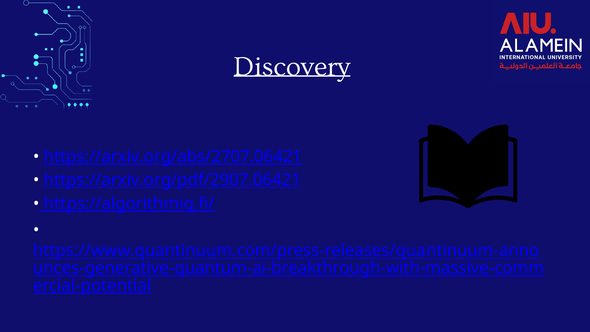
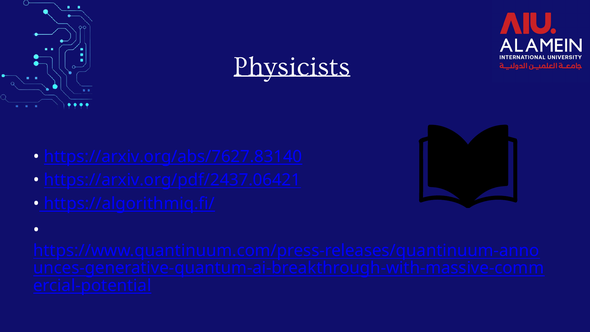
Discovery: Discovery -> Physicists
https://arxiv.org/abs/2707.06421: https://arxiv.org/abs/2707.06421 -> https://arxiv.org/abs/7627.83140
https://arxiv.org/pdf/2907.06421: https://arxiv.org/pdf/2907.06421 -> https://arxiv.org/pdf/2437.06421
